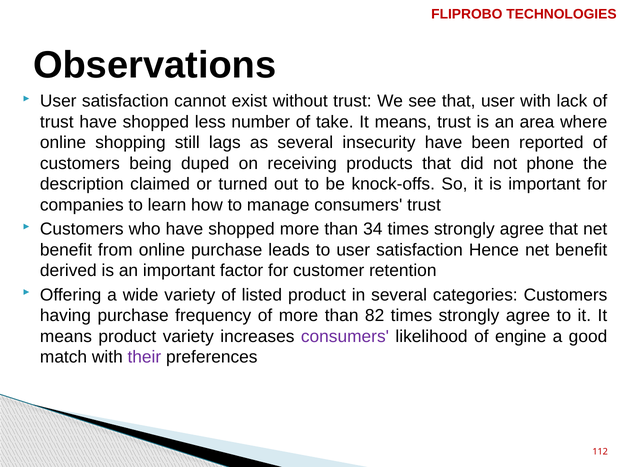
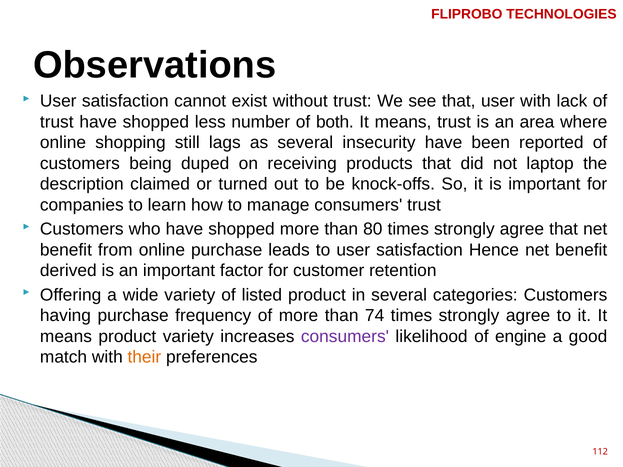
take: take -> both
phone: phone -> laptop
34: 34 -> 80
82: 82 -> 74
their colour: purple -> orange
